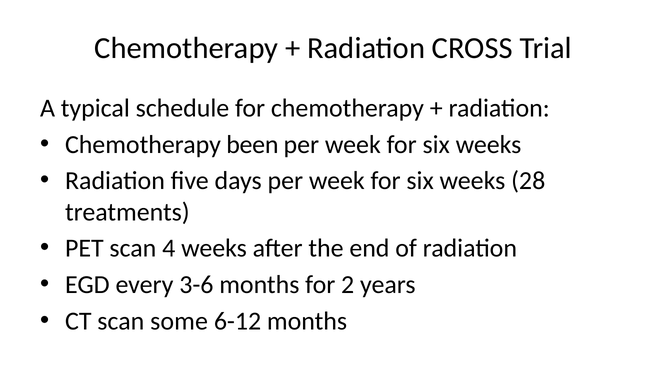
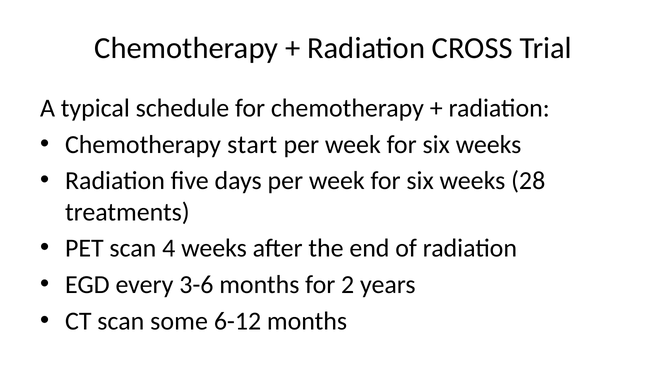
been: been -> start
